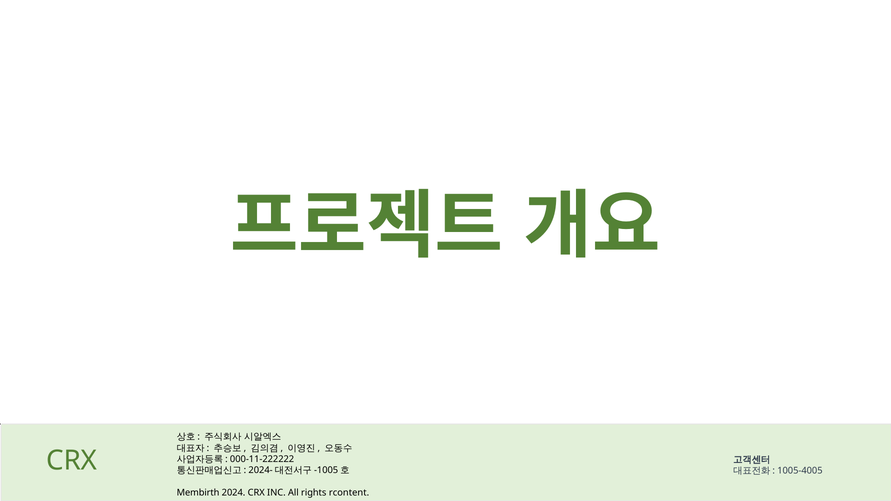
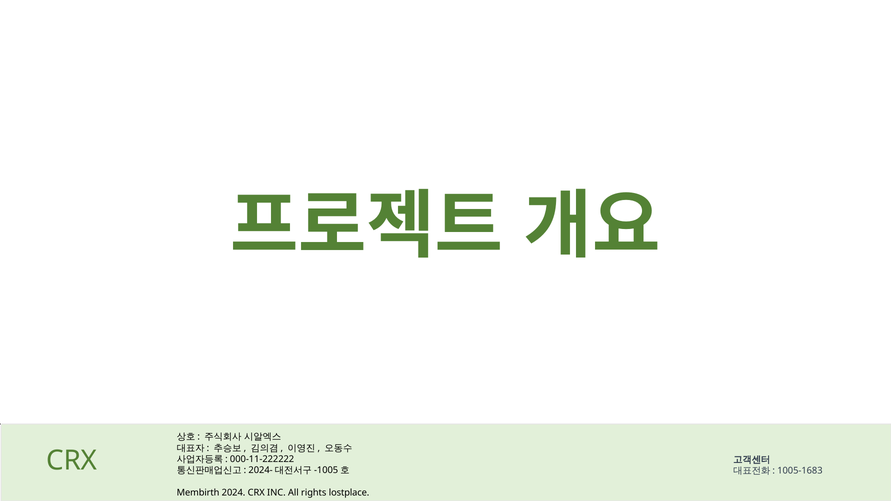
1005-4005: 1005-4005 -> 1005-1683
rcontent: rcontent -> lostplace
